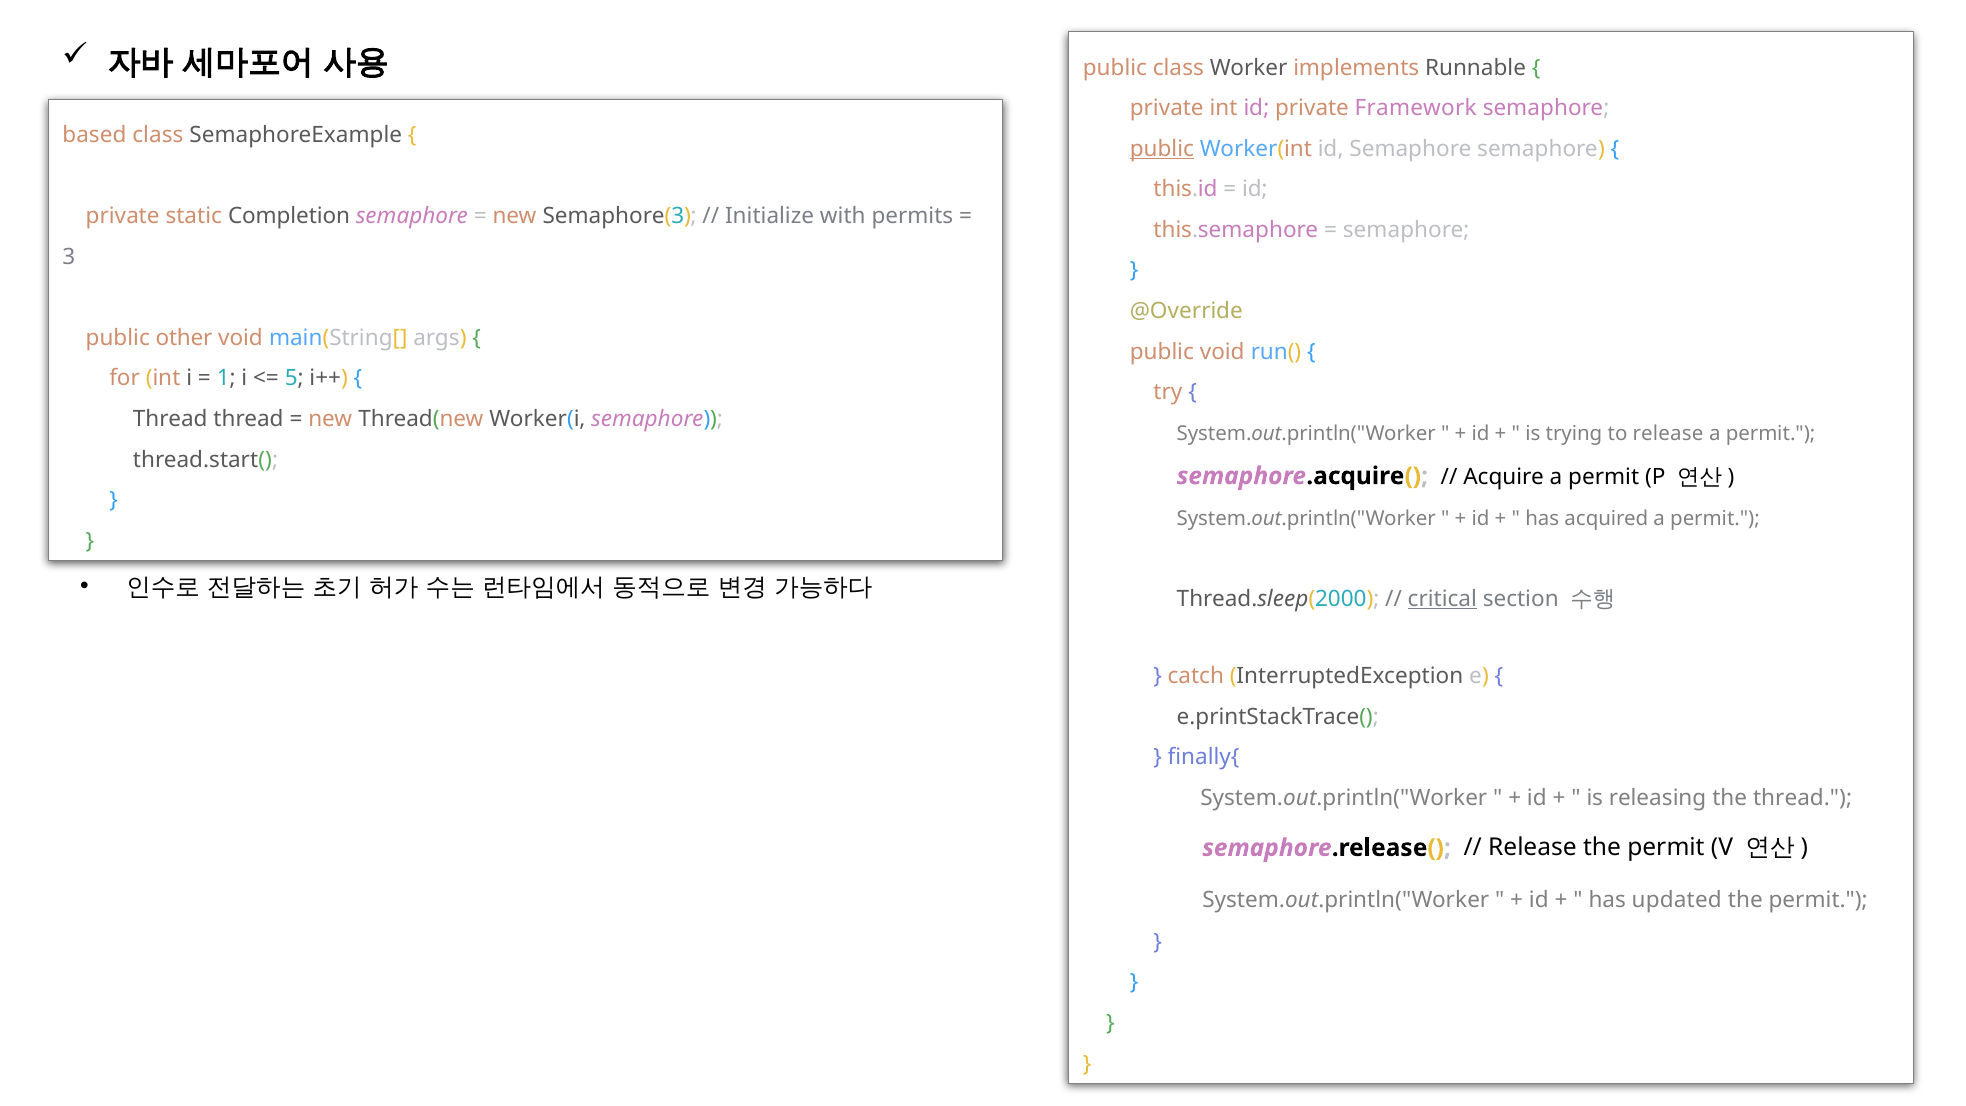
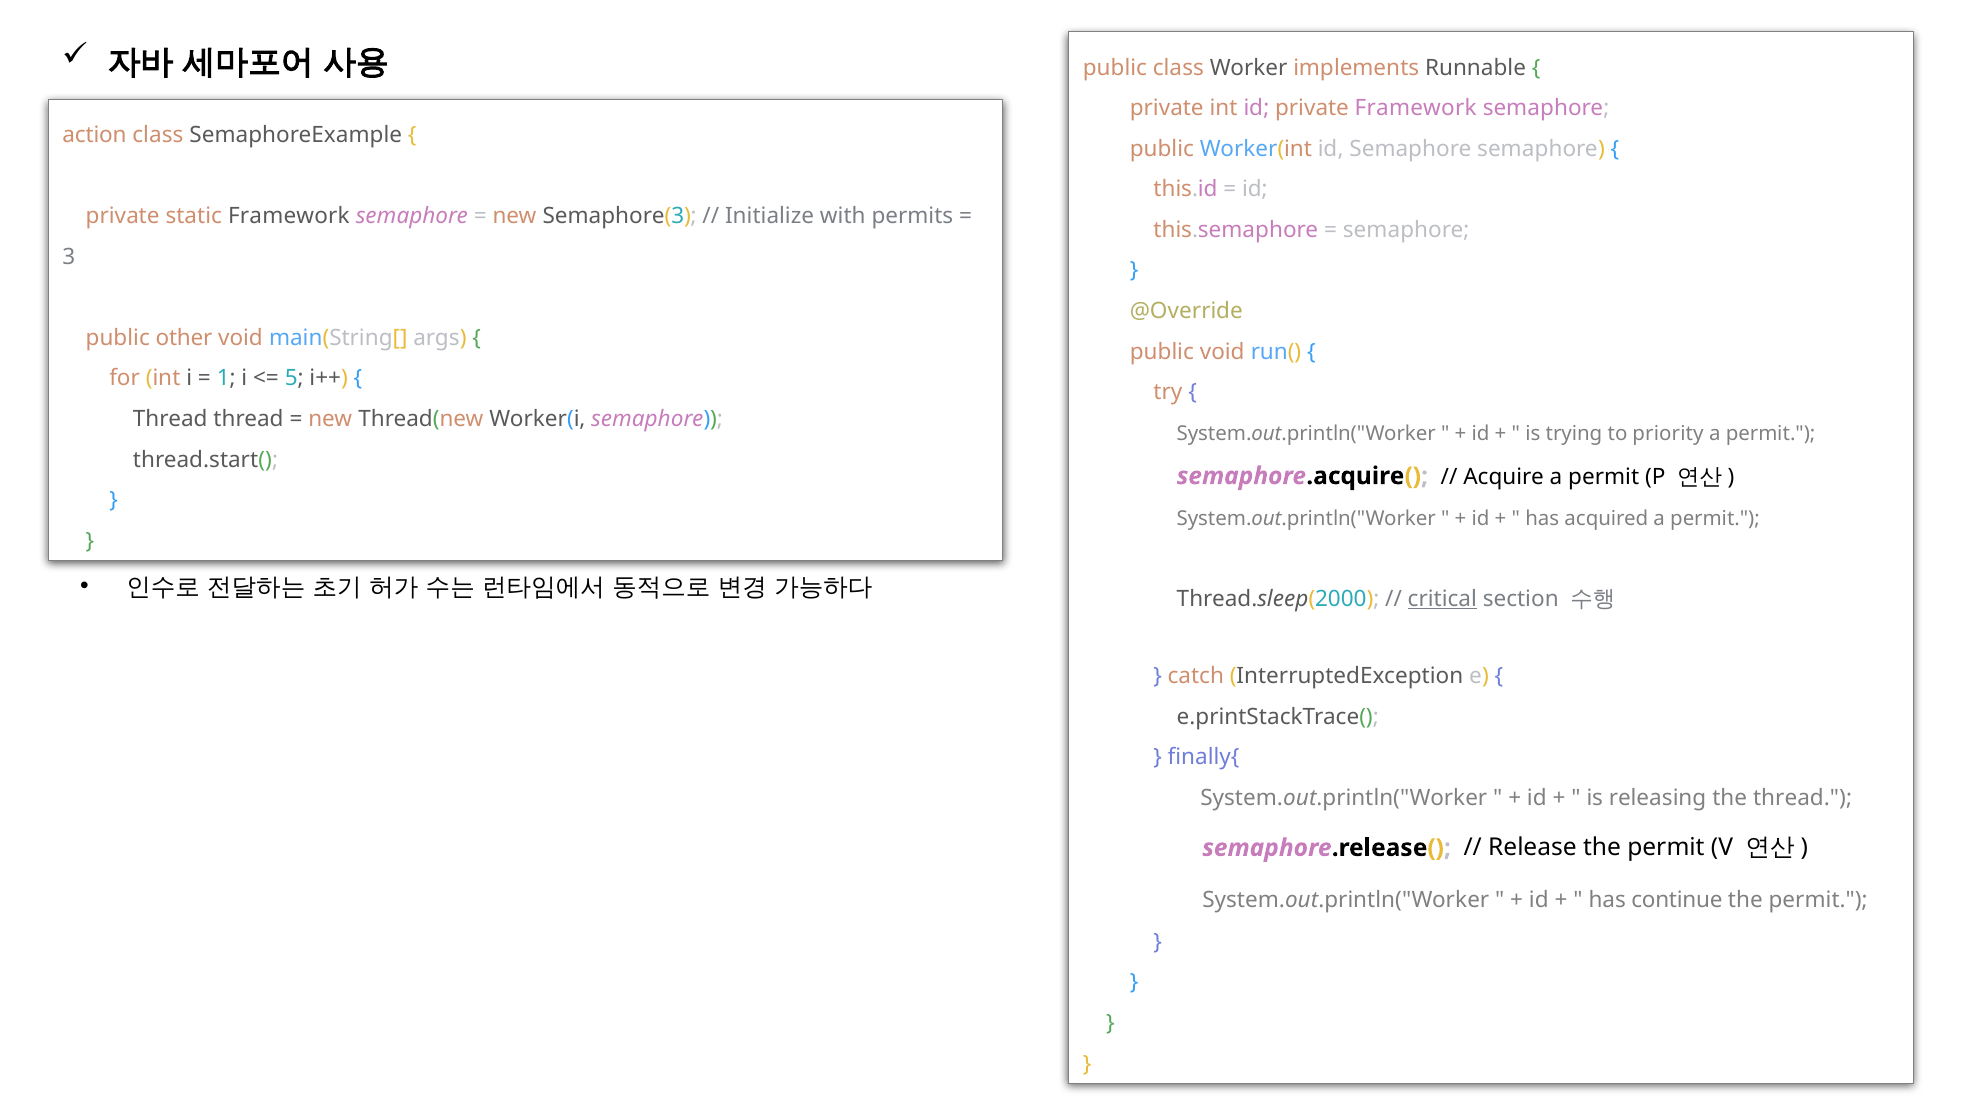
based: based -> action
public at (1162, 149) underline: present -> none
static Completion: Completion -> Framework
to release: release -> priority
updated: updated -> continue
